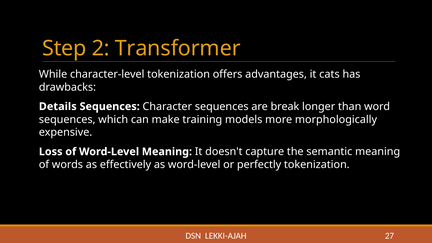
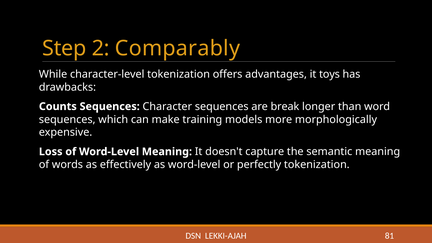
Transformer: Transformer -> Comparably
cats: cats -> toys
Details: Details -> Counts
27: 27 -> 81
